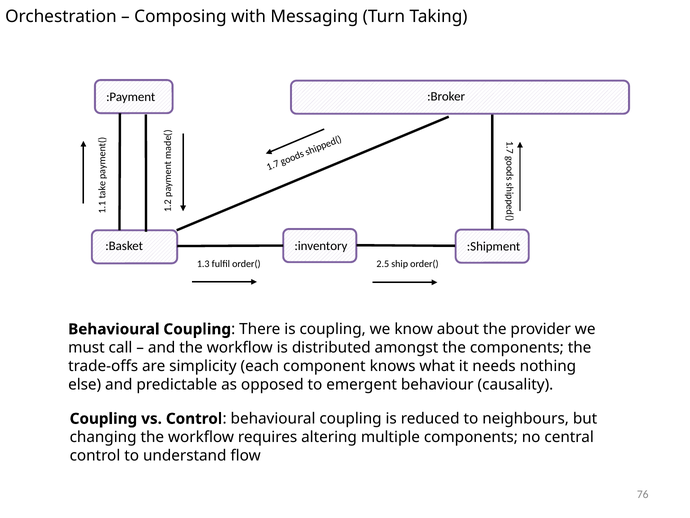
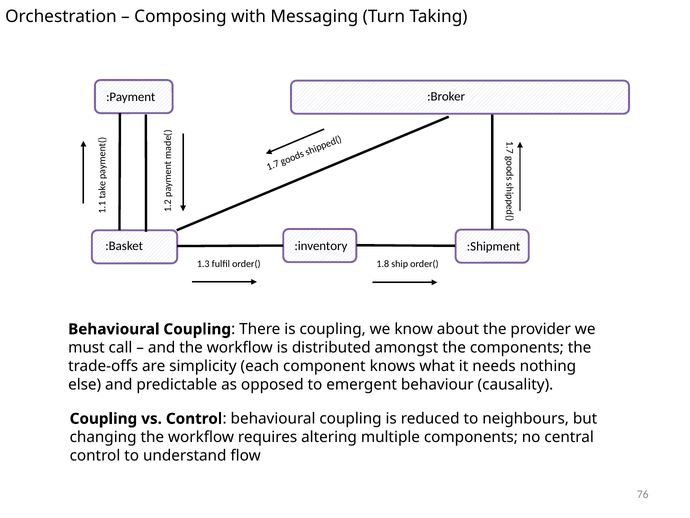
2.5: 2.5 -> 1.8
